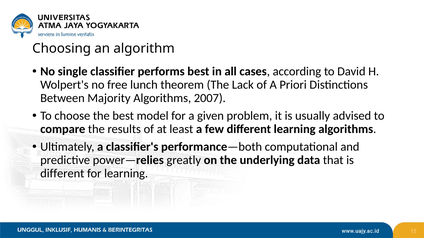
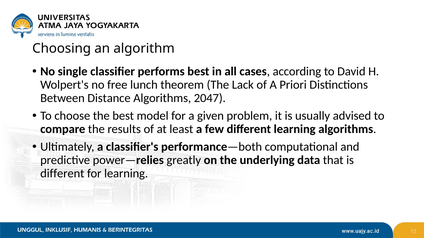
Majority: Majority -> Distance
2007: 2007 -> 2047
